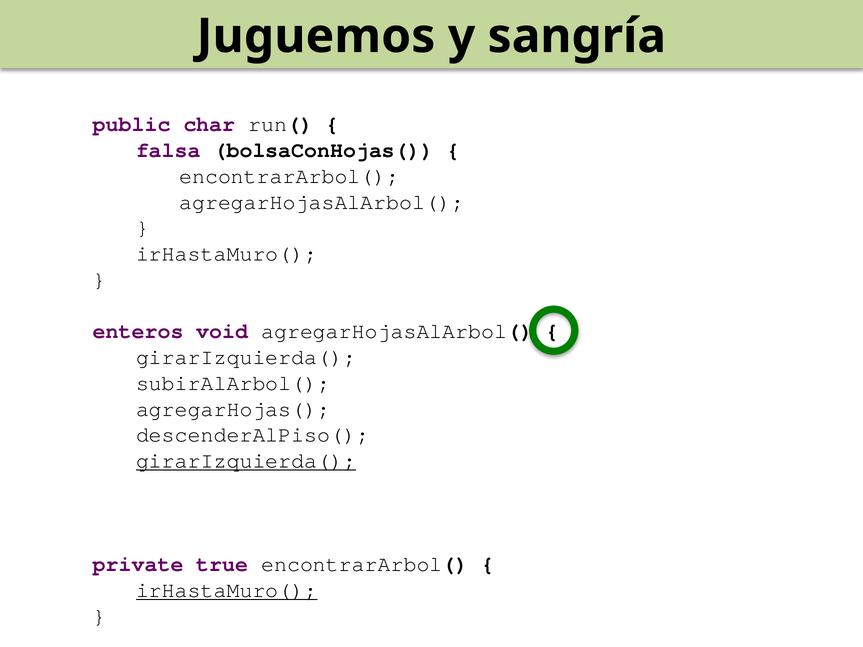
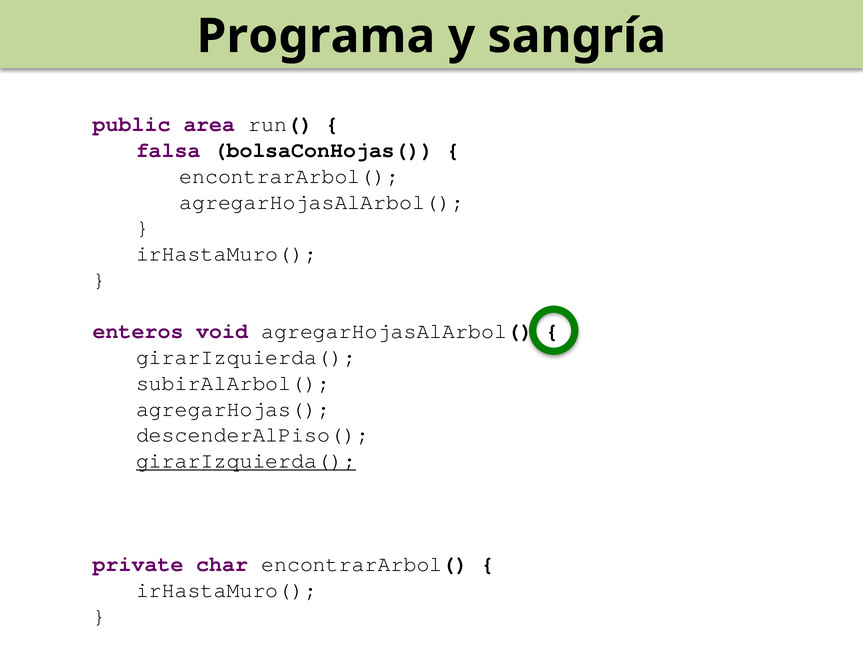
Juguemos: Juguemos -> Programa
char: char -> area
true: true -> char
irHastaMuro( at (227, 590) underline: present -> none
